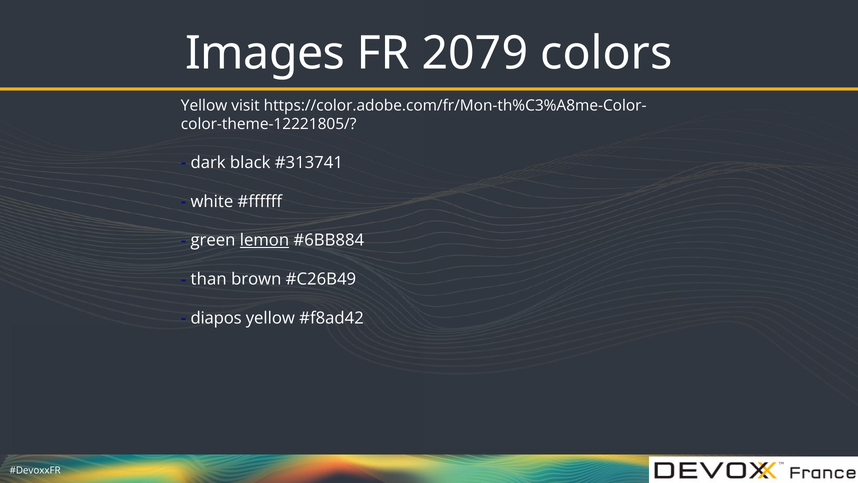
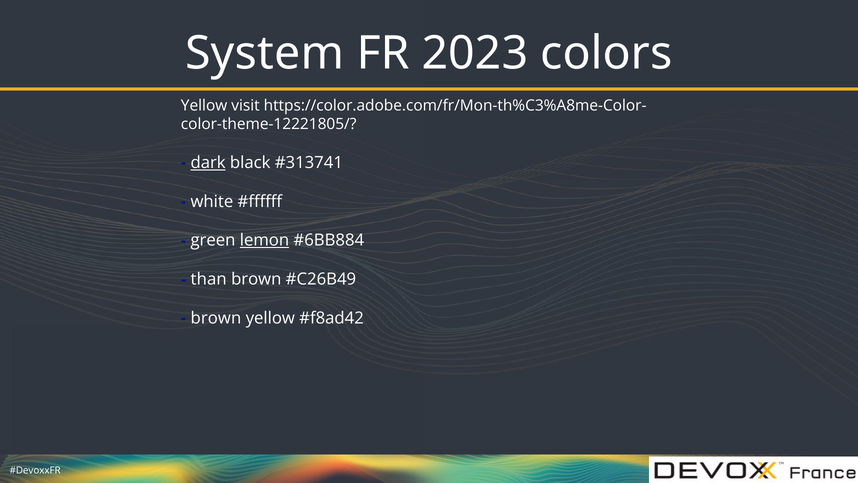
Images: Images -> System
2079: 2079 -> 2023
dark underline: none -> present
diapos at (216, 318): diapos -> brown
